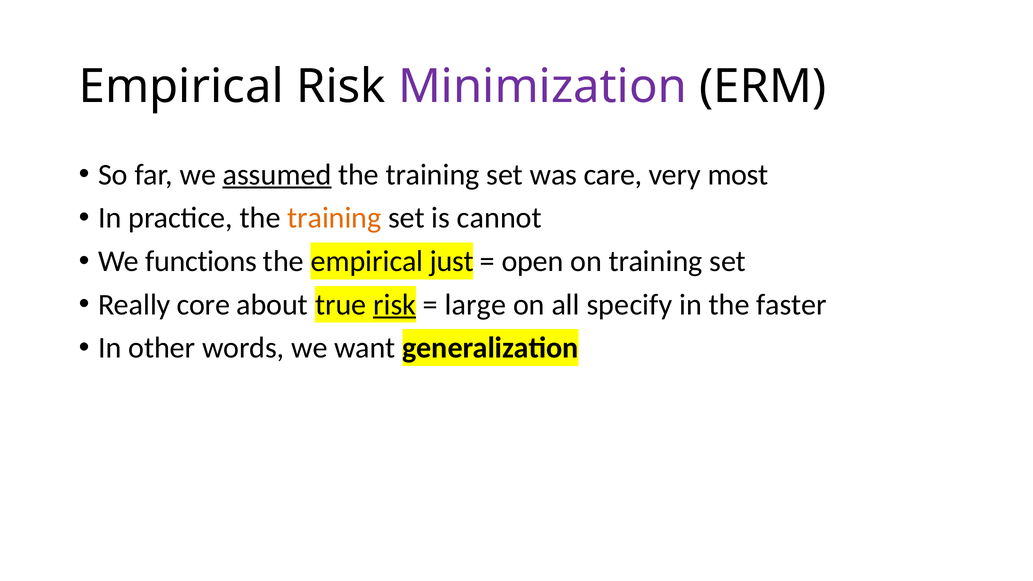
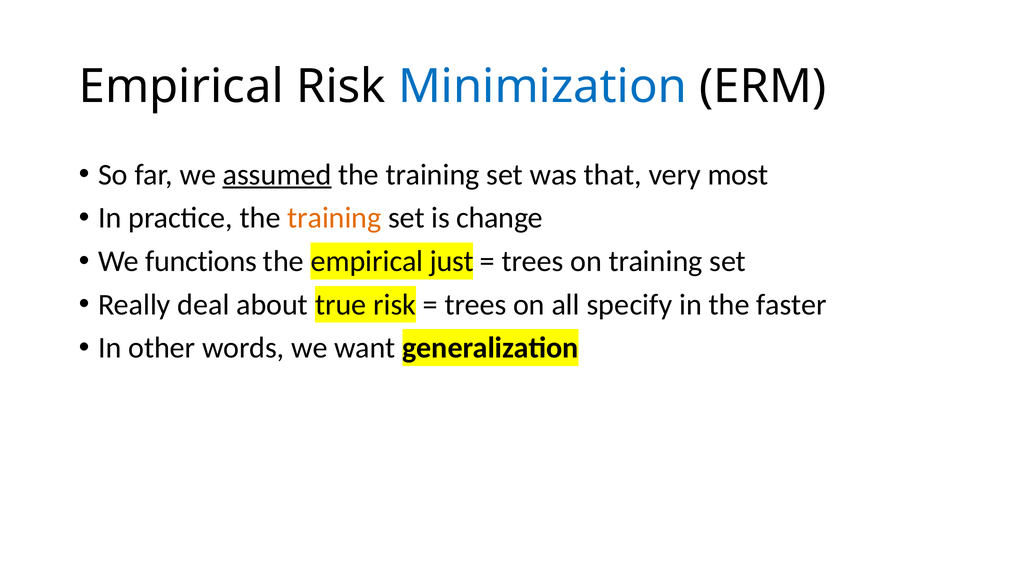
Minimization colour: purple -> blue
care: care -> that
cannot: cannot -> change
open at (533, 261): open -> trees
core: core -> deal
risk at (395, 305) underline: present -> none
large at (475, 305): large -> trees
